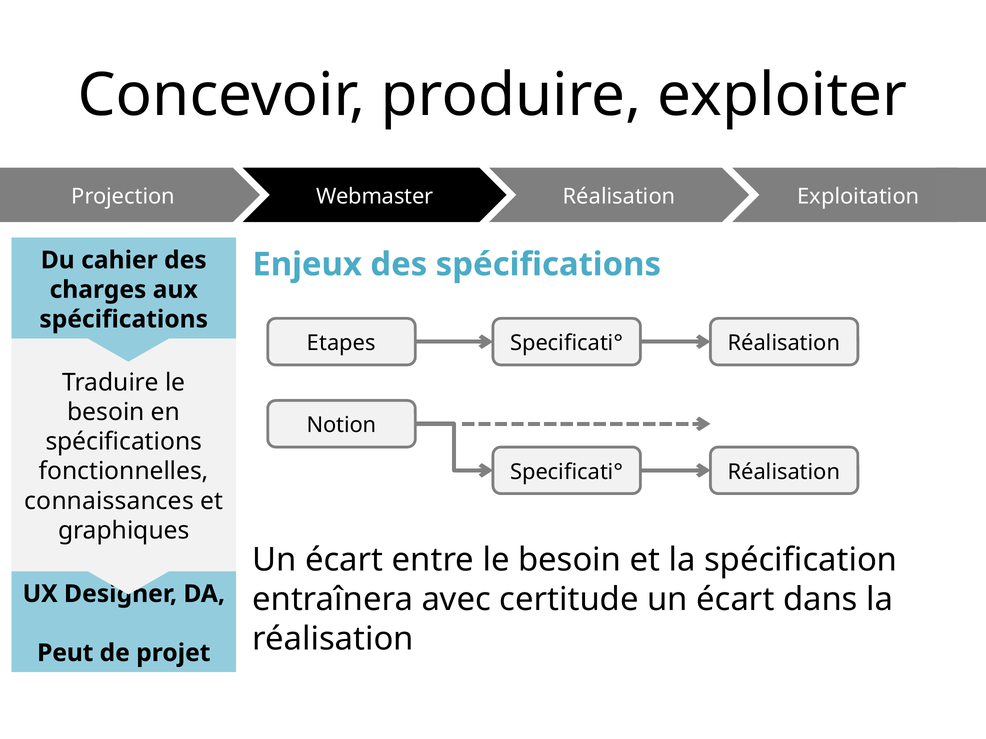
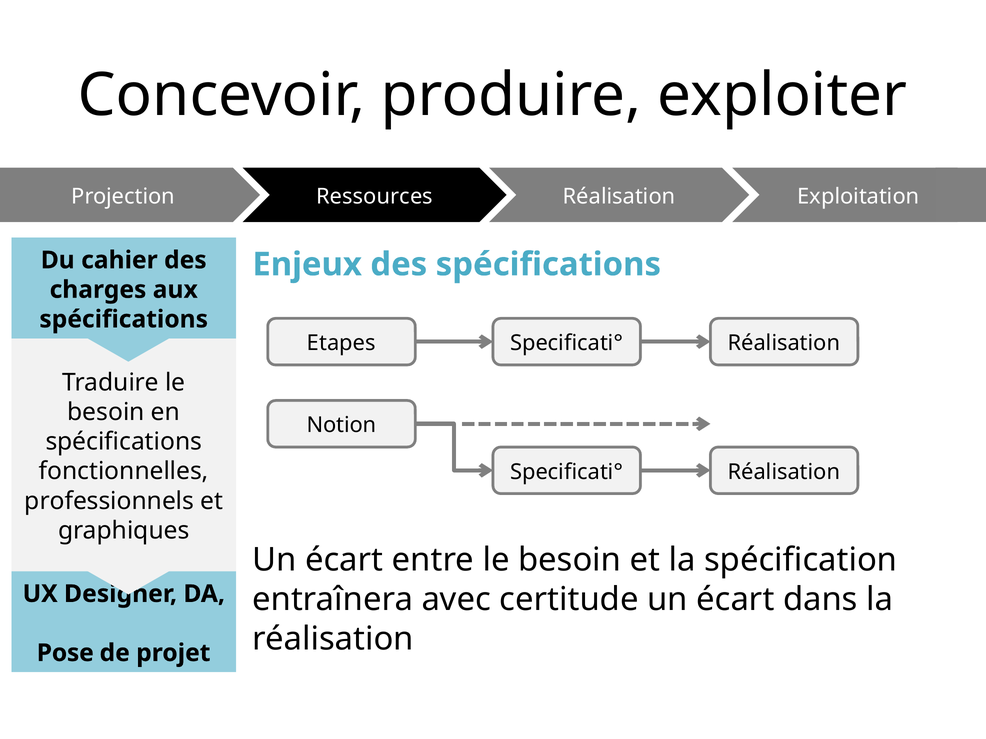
Webmaster: Webmaster -> Ressources
connaissances: connaissances -> professionnels
Peut: Peut -> Pose
